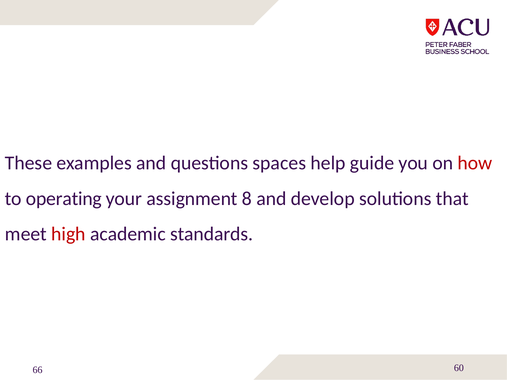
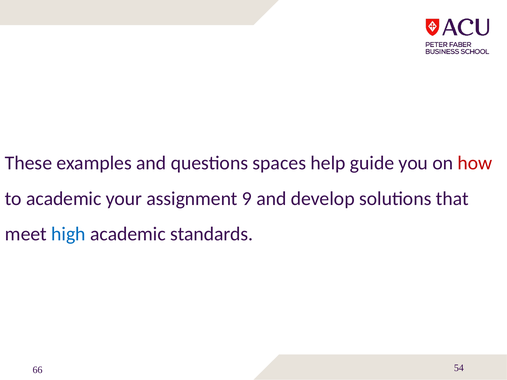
to operating: operating -> academic
8: 8 -> 9
high colour: red -> blue
60: 60 -> 54
